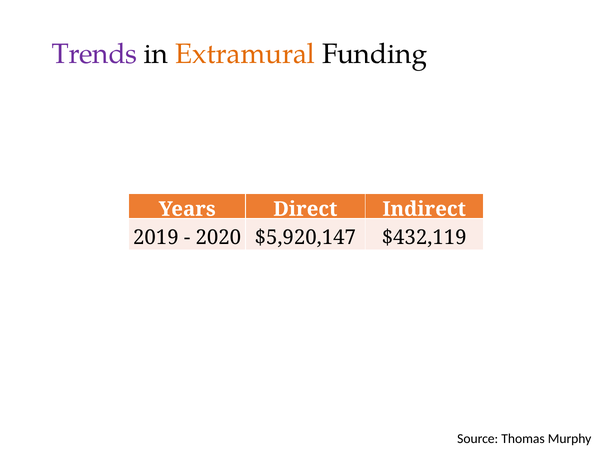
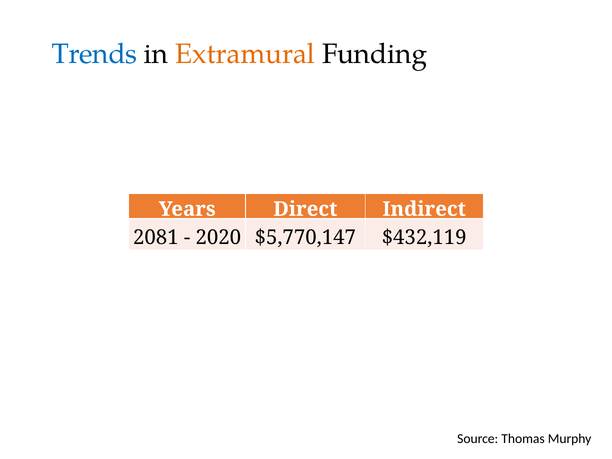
Trends colour: purple -> blue
2019: 2019 -> 2081
$5,920,147: $5,920,147 -> $5,770,147
